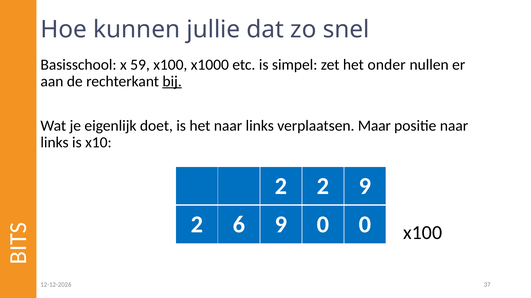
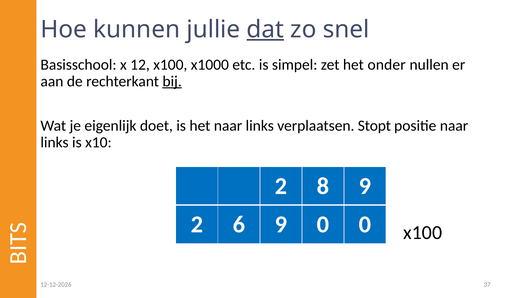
dat underline: none -> present
59: 59 -> 12
Maar: Maar -> Stopt
2 2: 2 -> 8
